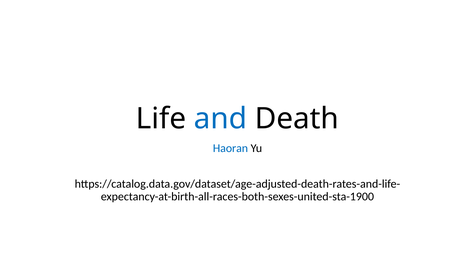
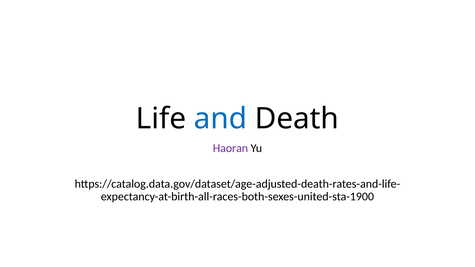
Haoran colour: blue -> purple
